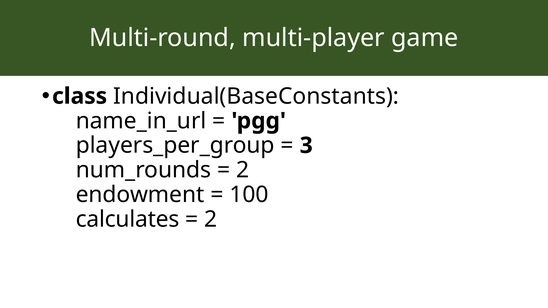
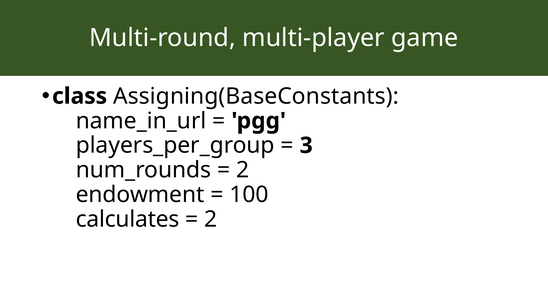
Individual(BaseConstants: Individual(BaseConstants -> Assigning(BaseConstants
